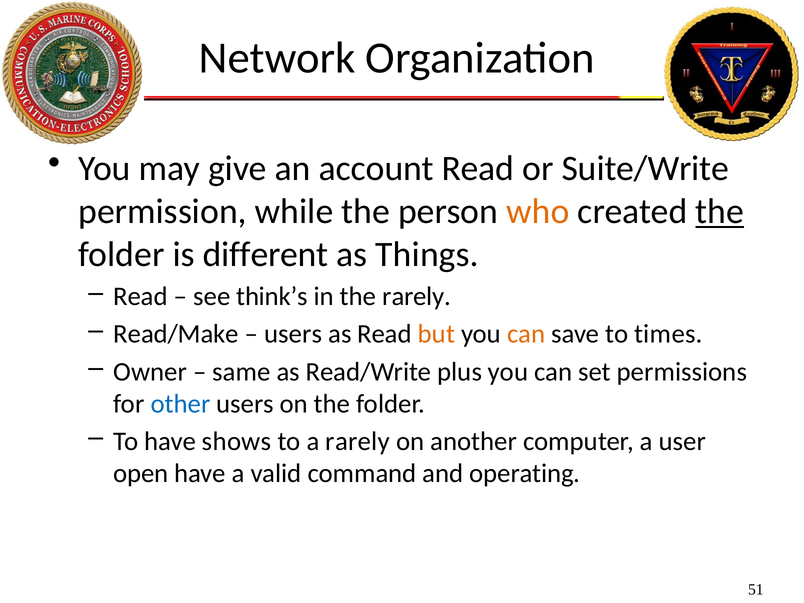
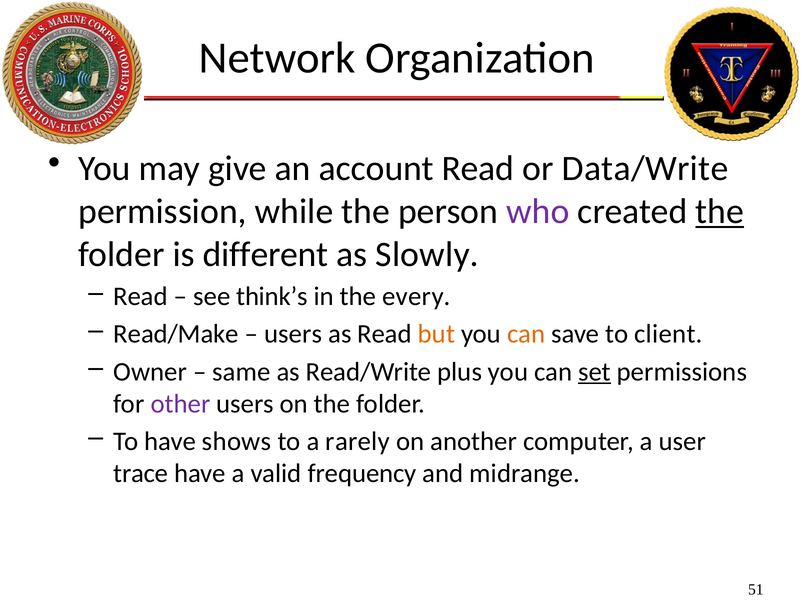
Suite/Write: Suite/Write -> Data/Write
who colour: orange -> purple
Things: Things -> Slowly
the rarely: rarely -> every
times: times -> client
set underline: none -> present
other colour: blue -> purple
open: open -> trace
command: command -> frequency
operating: operating -> midrange
